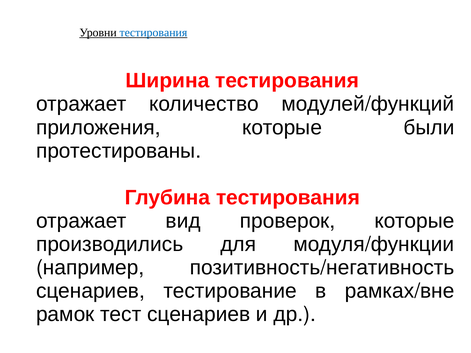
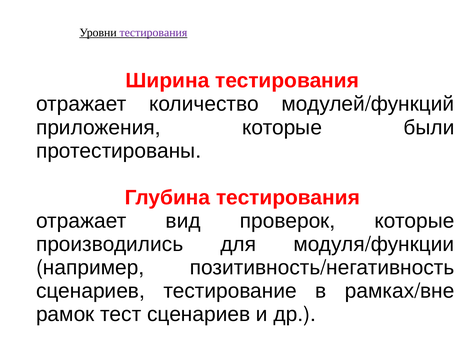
тестирования at (153, 32) colour: blue -> purple
